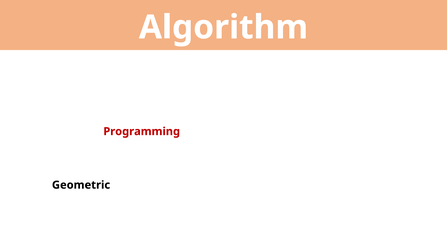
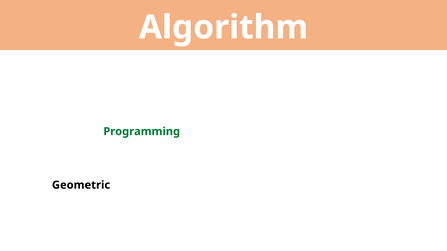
Programming colour: red -> green
